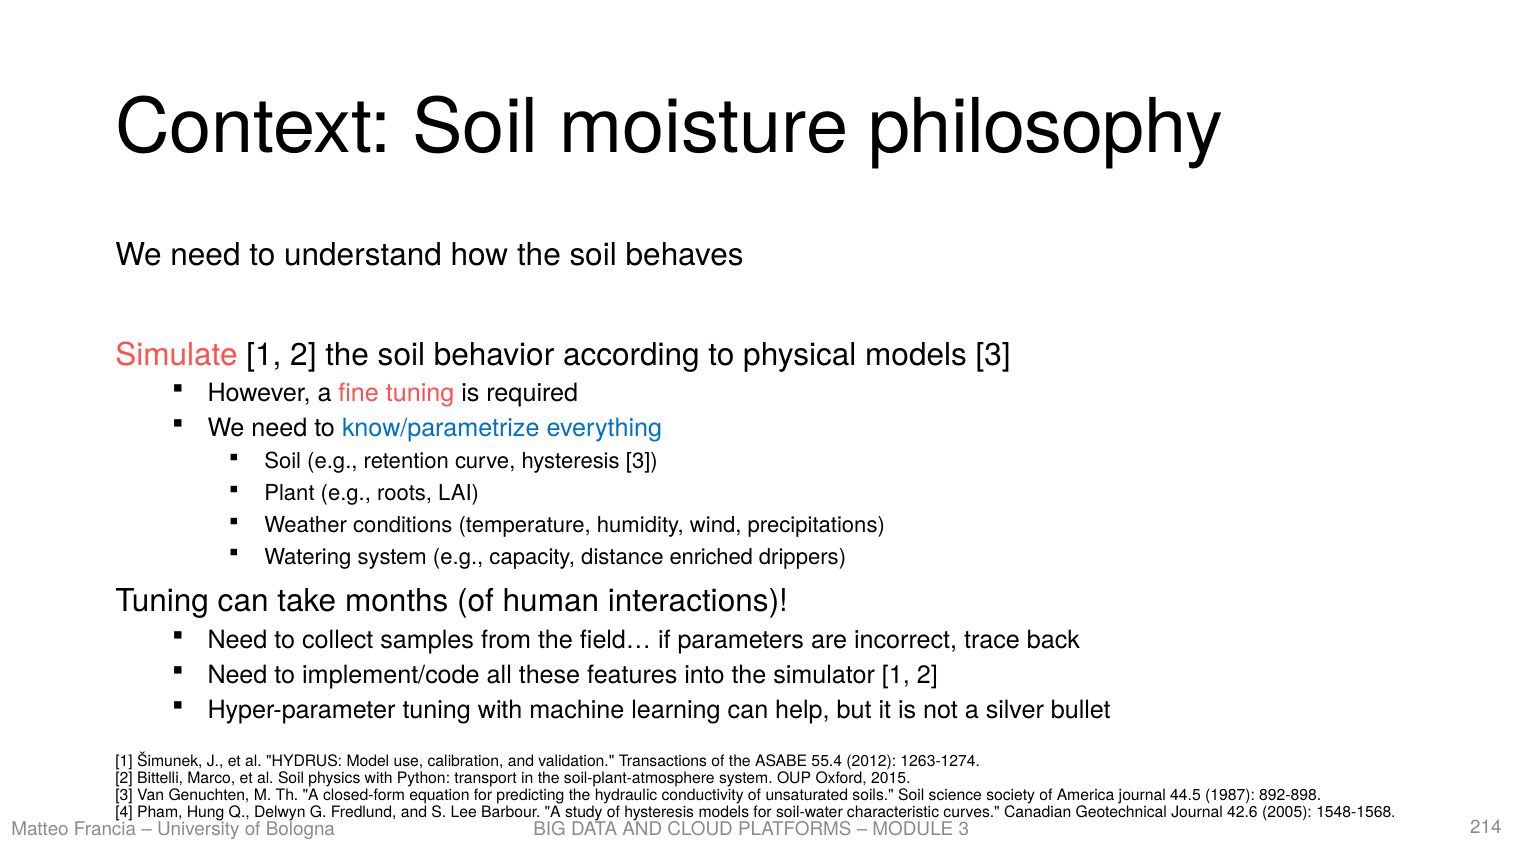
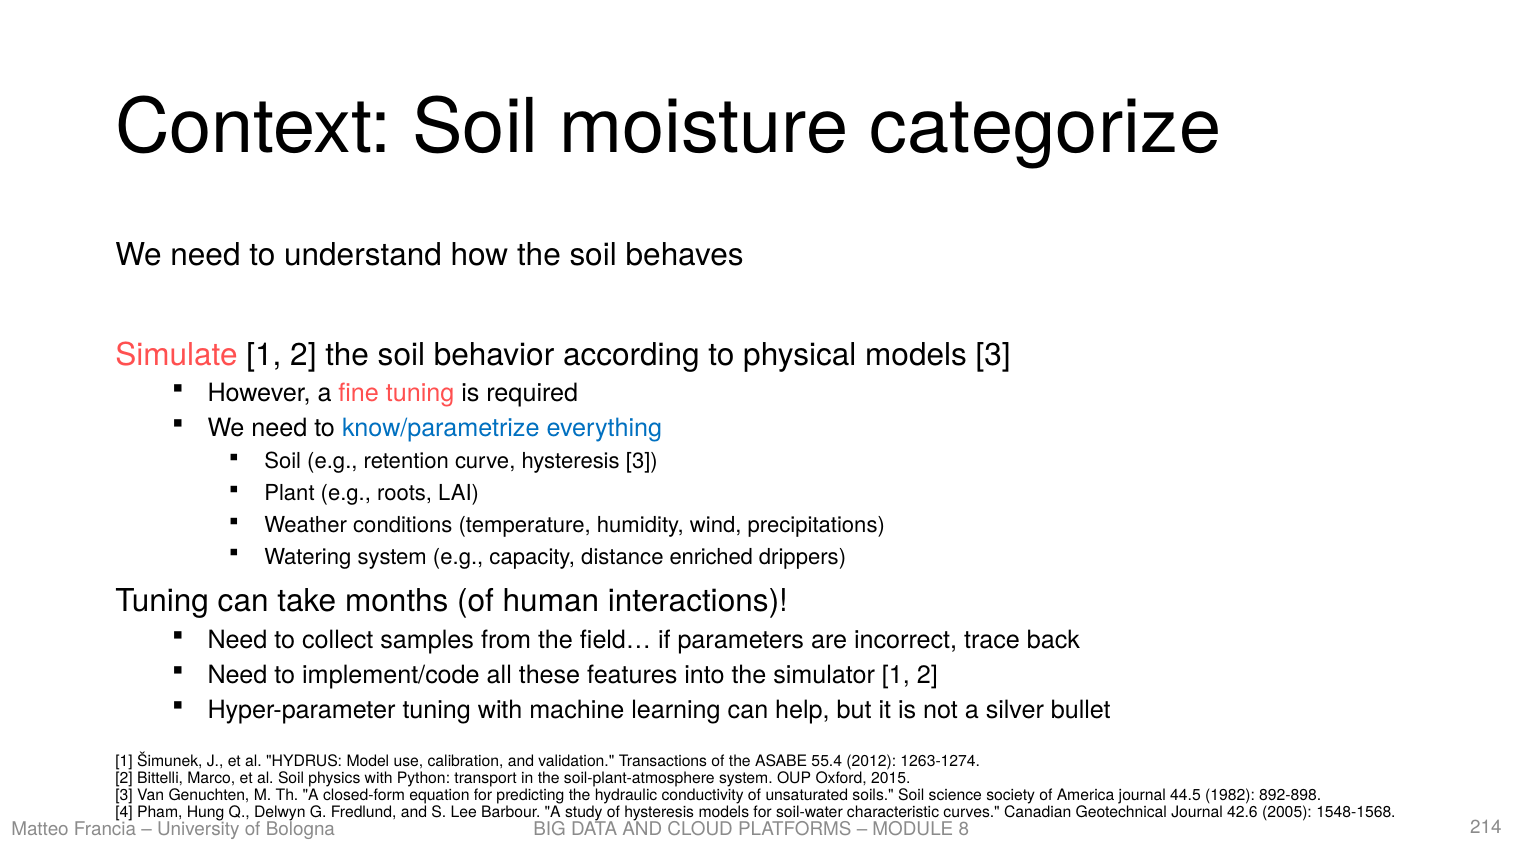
philosophy: philosophy -> categorize
1987: 1987 -> 1982
3 at (964, 830): 3 -> 8
